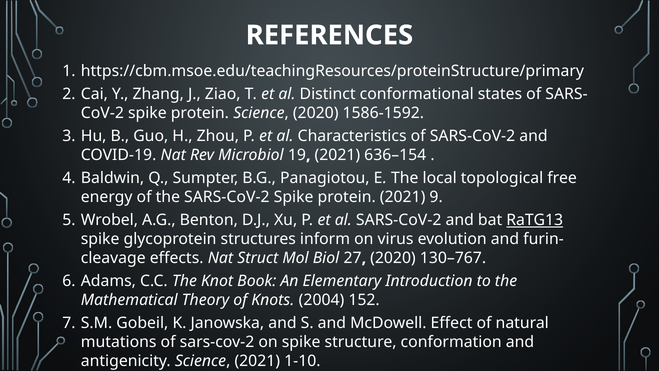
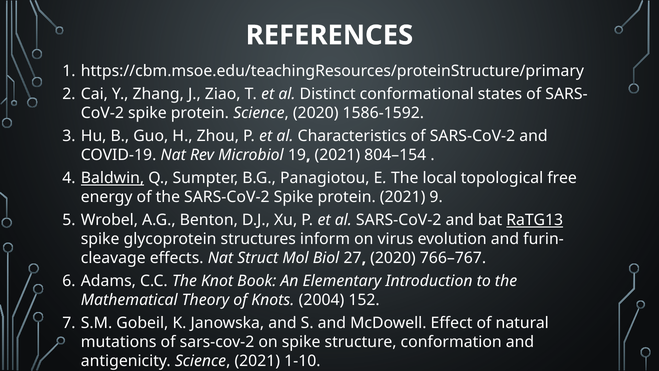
636–154: 636–154 -> 804–154
Baldwin underline: none -> present
130–767: 130–767 -> 766–767
